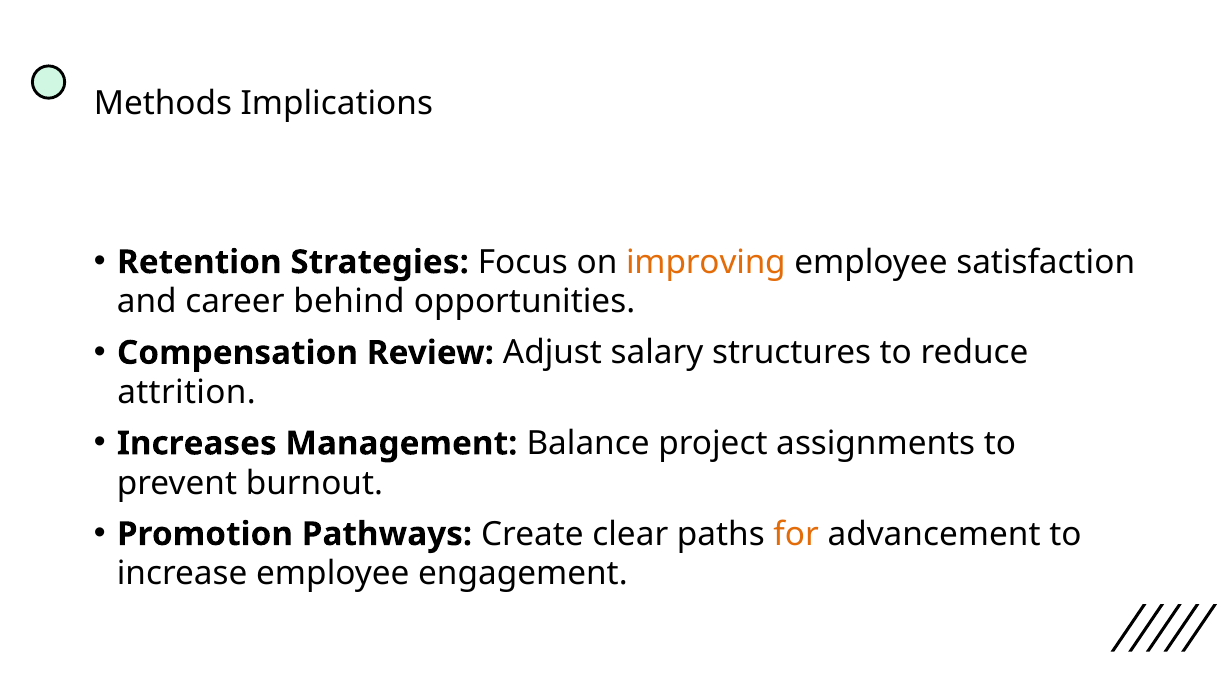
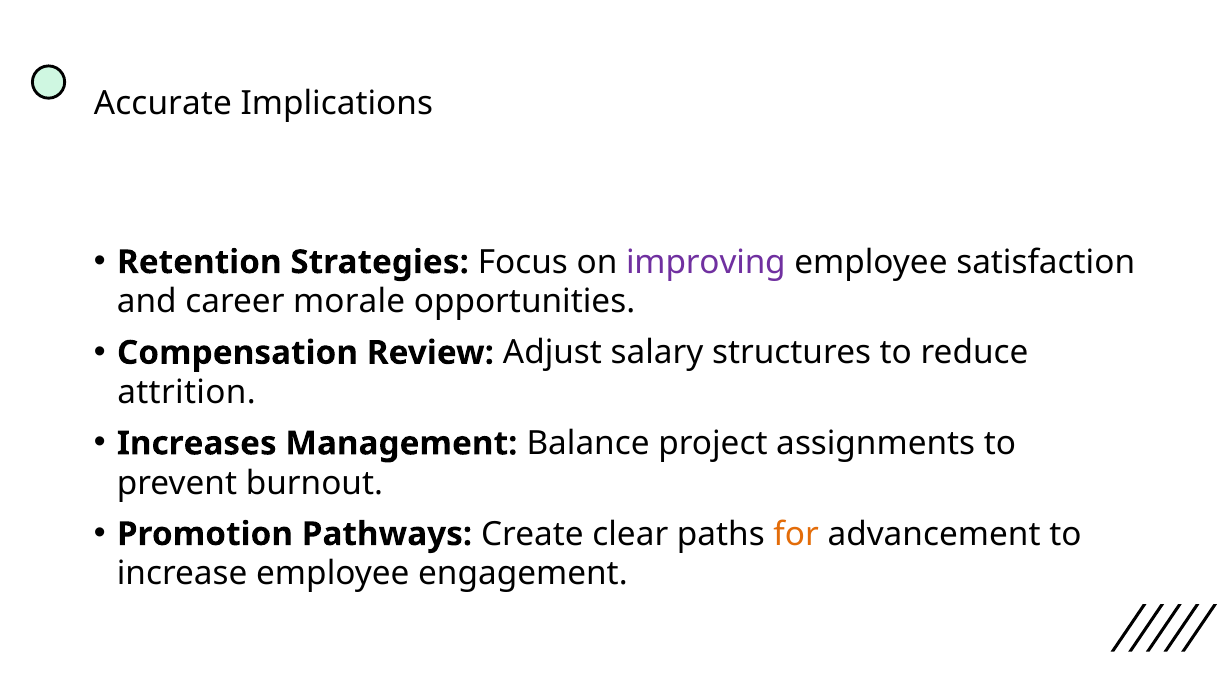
Methods: Methods -> Accurate
improving colour: orange -> purple
behind: behind -> morale
